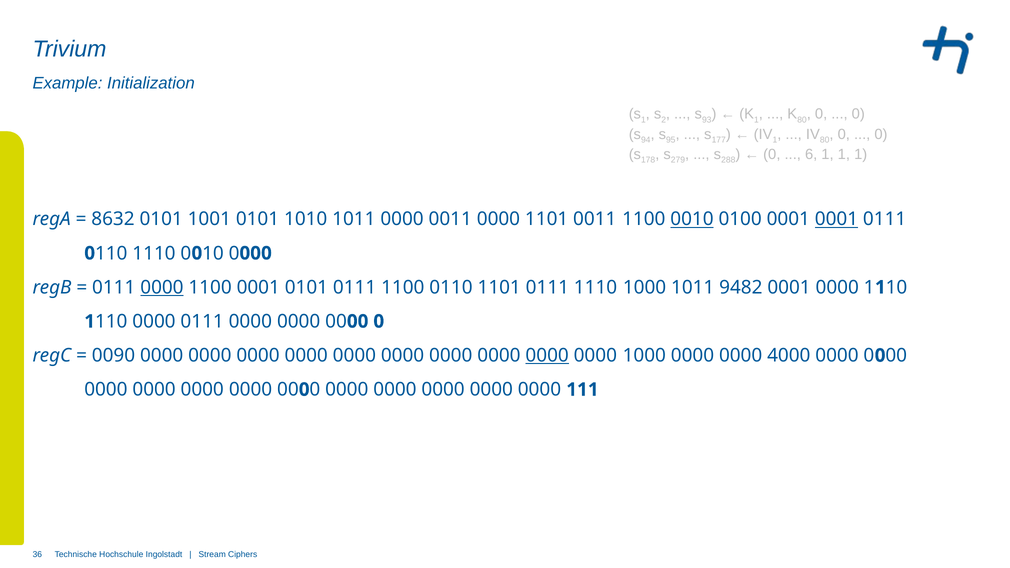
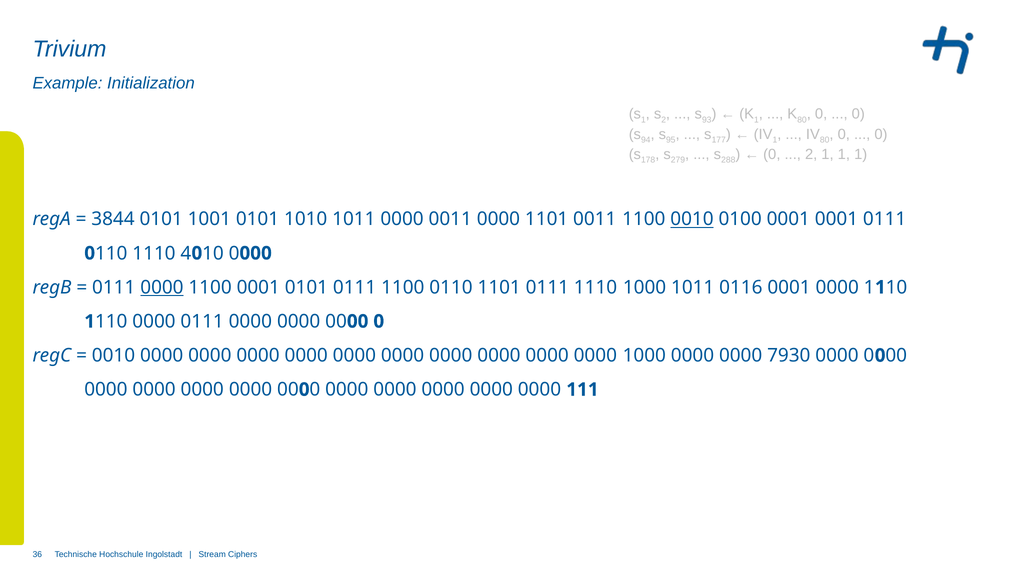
6 at (811, 154): 6 -> 2
8632: 8632 -> 3844
0001 at (836, 219) underline: present -> none
1110 0: 0 -> 4
9482: 9482 -> 0116
0090 at (113, 356): 0090 -> 0010
0000 at (547, 356) underline: present -> none
4000: 4000 -> 7930
